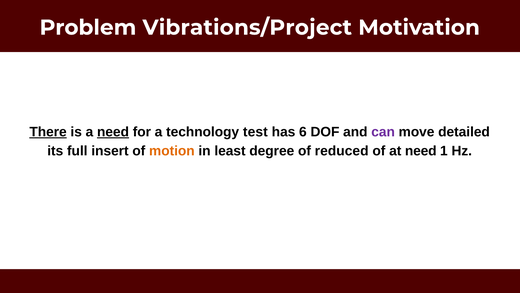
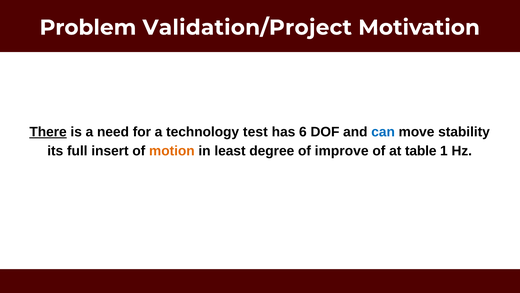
Vibrations/Project: Vibrations/Project -> Validation/Project
need at (113, 132) underline: present -> none
can colour: purple -> blue
detailed: detailed -> stability
reduced: reduced -> improve
at need: need -> table
